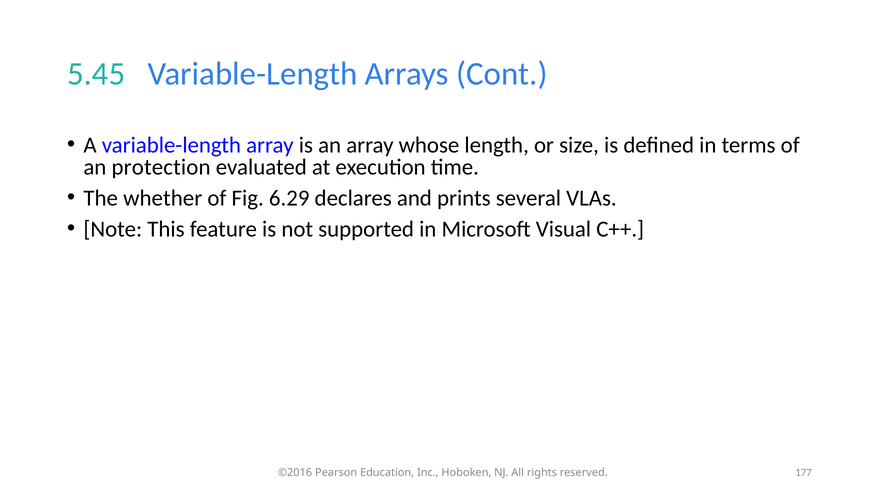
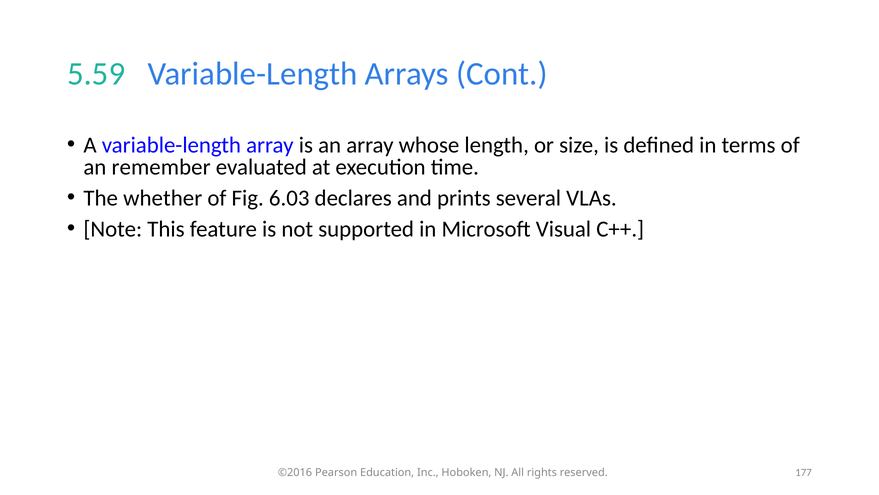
5.45: 5.45 -> 5.59
protection: protection -> remember
6.29: 6.29 -> 6.03
